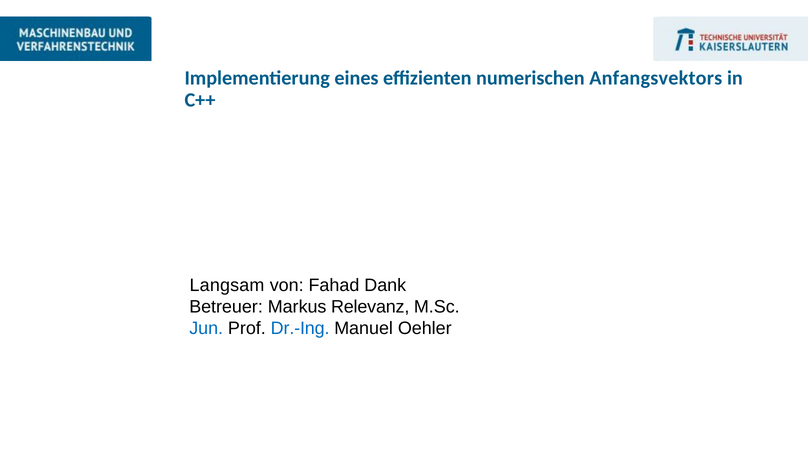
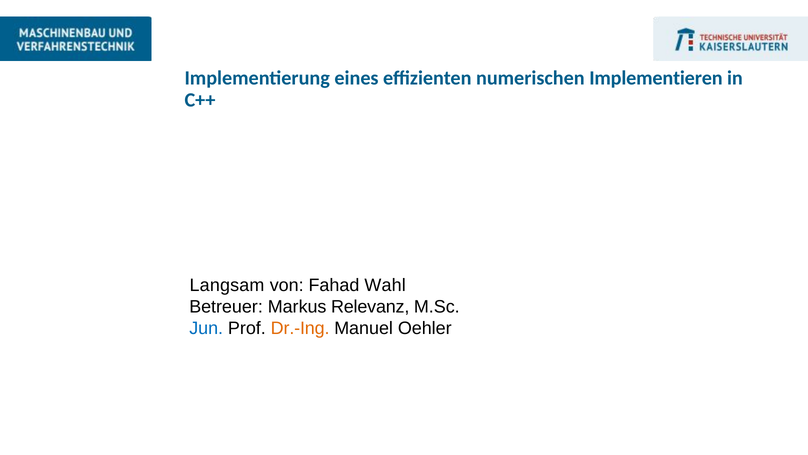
Anfangsvektors: Anfangsvektors -> Implementieren
Dank: Dank -> Wahl
Dr.-Ing colour: blue -> orange
